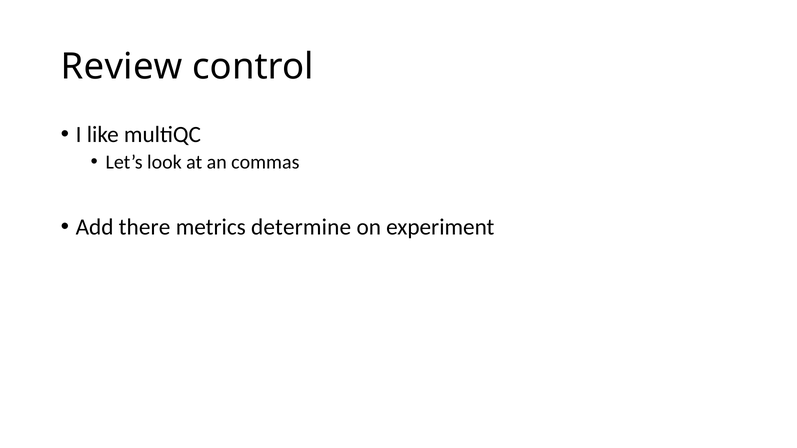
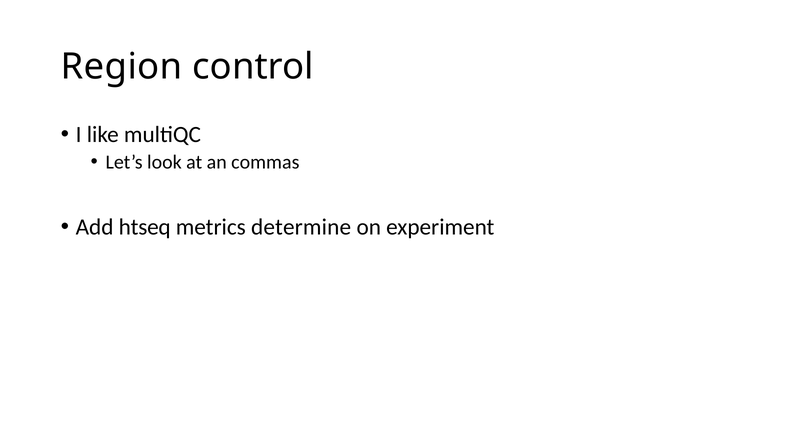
Review: Review -> Region
there: there -> htseq
